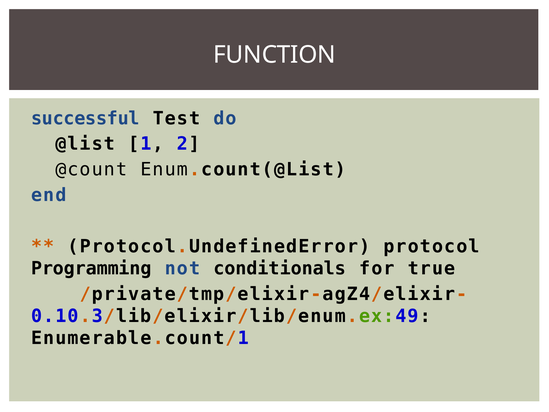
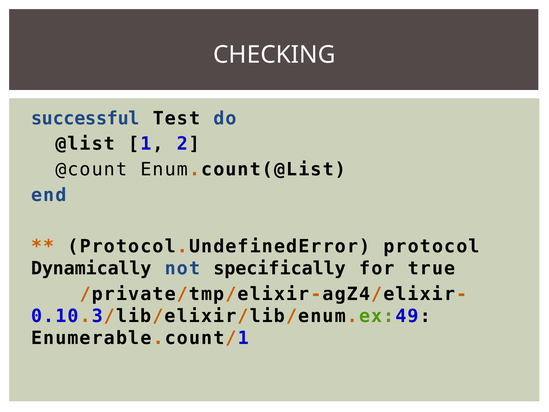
FUNCTION: FUNCTION -> CHECKING
Programming: Programming -> Dynamically
conditionals: conditionals -> specifically
